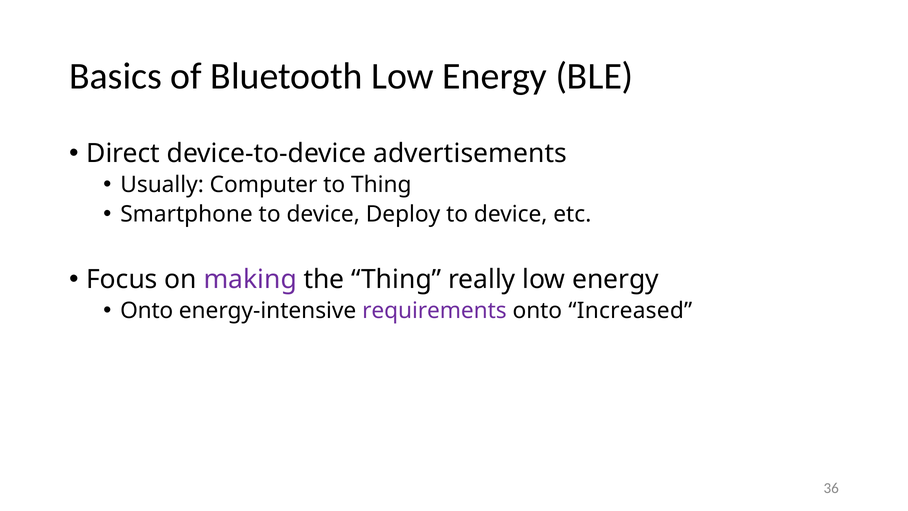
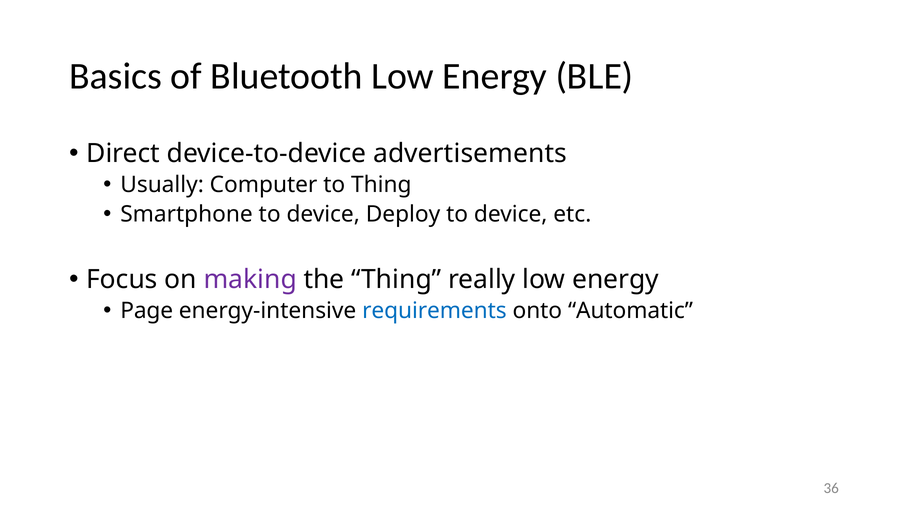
Onto at (147, 311): Onto -> Page
requirements colour: purple -> blue
Increased: Increased -> Automatic
